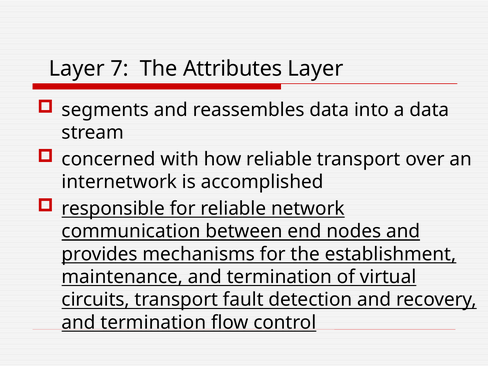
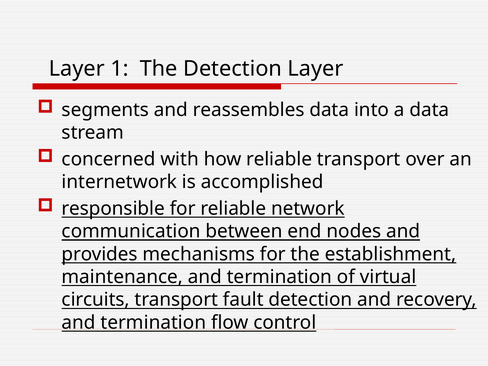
7: 7 -> 1
The Attributes: Attributes -> Detection
